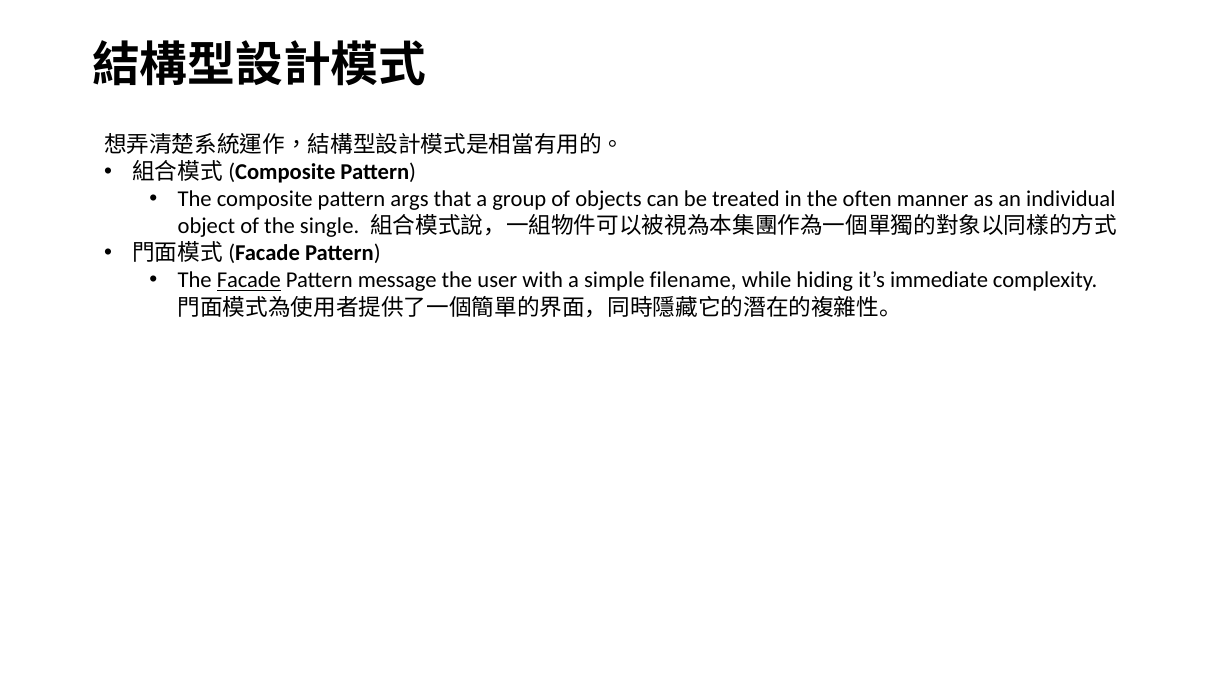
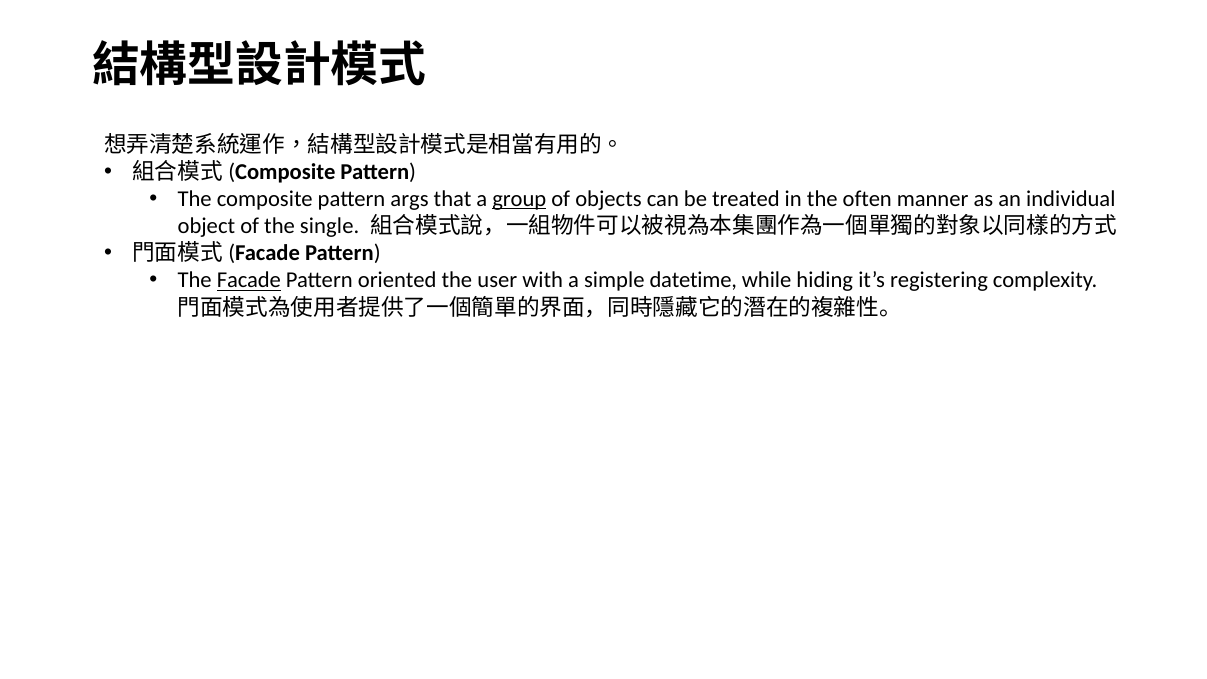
group underline: none -> present
message: message -> oriented
filename: filename -> datetime
immediate: immediate -> registering
